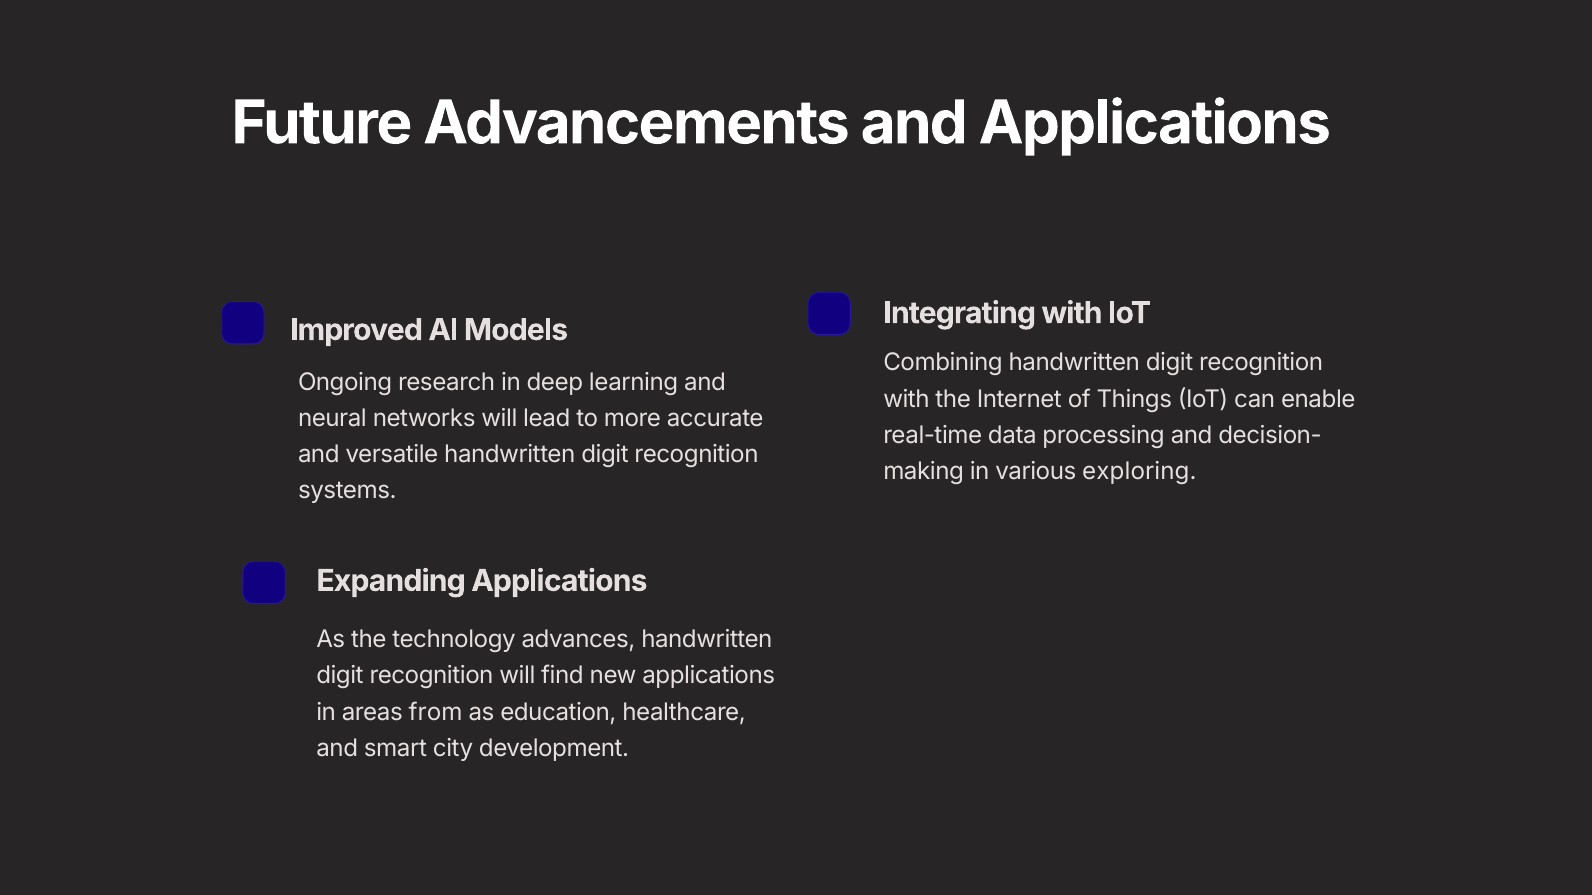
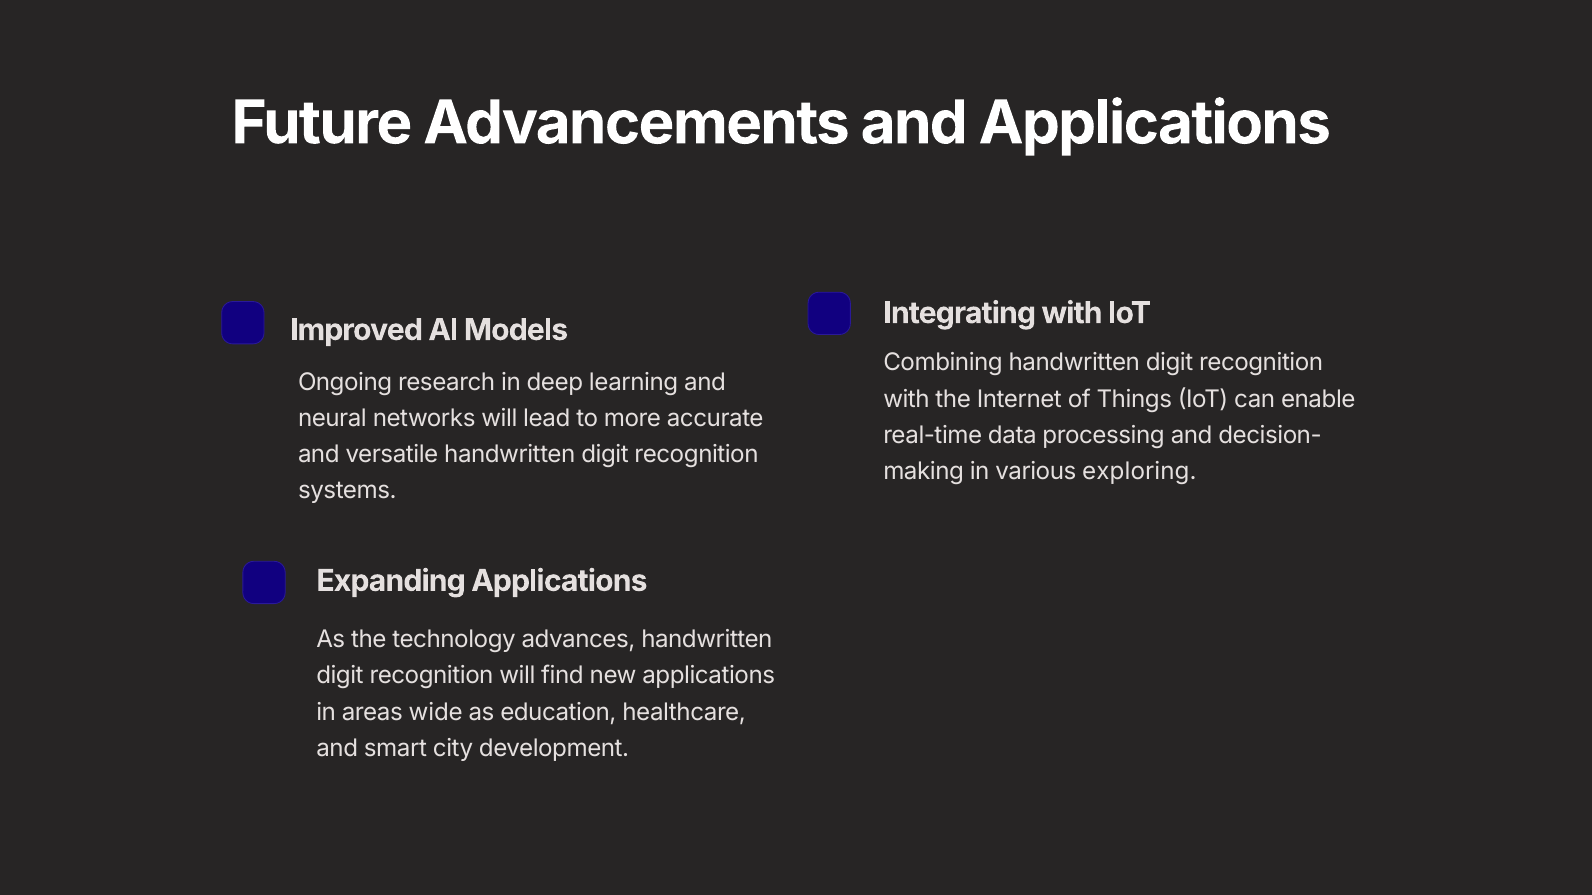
from: from -> wide
